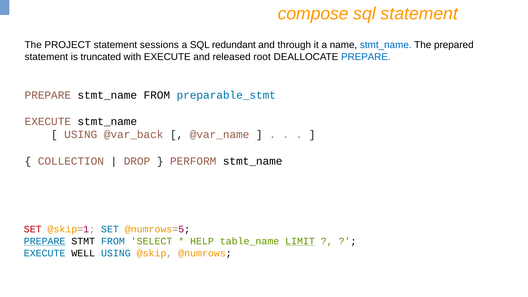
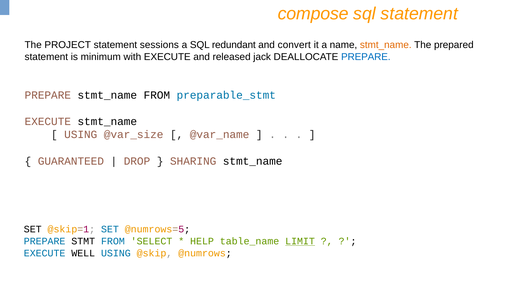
through: through -> convert
stmt_name at (386, 45) colour: blue -> orange
truncated: truncated -> minimum
root: root -> jack
@var_back: @var_back -> @var_size
COLLECTION: COLLECTION -> GUARANTEED
PERFORM: PERFORM -> SHARING
SET at (33, 229) colour: red -> black
PREPARE at (45, 241) underline: present -> none
